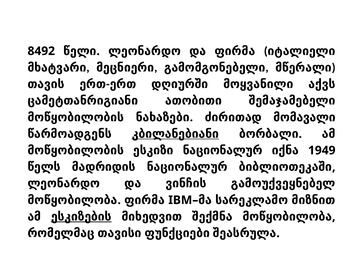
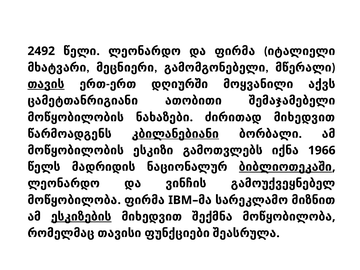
8492: 8492 -> 2492
თავის underline: none -> present
ძირითად მომავალი: მომავალი -> მიხედვით
ესკიზი ნაციონალურ: ნაციონალურ -> გამოთვლებს
1949: 1949 -> 1966
ბიბლიოთეკაში underline: none -> present
